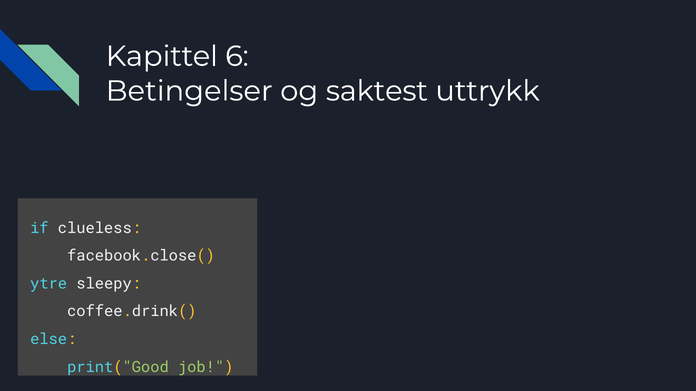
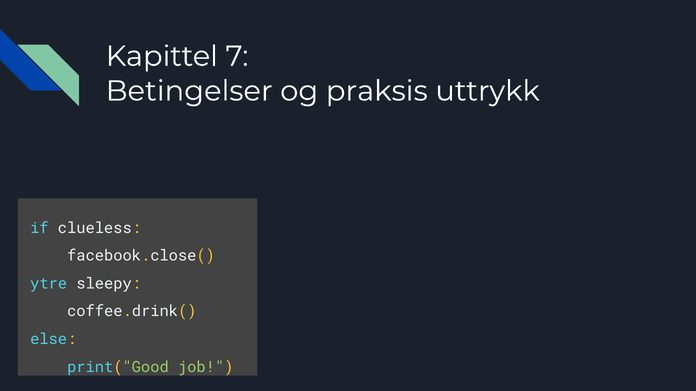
6: 6 -> 7
saktest: saktest -> praksis
